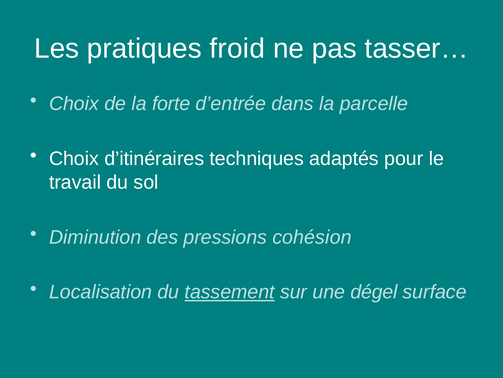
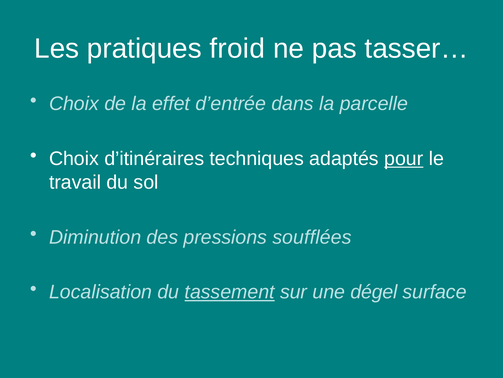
forte: forte -> effet
pour underline: none -> present
cohésion: cohésion -> soufflées
